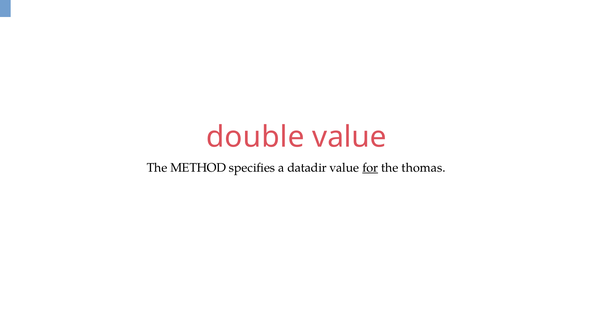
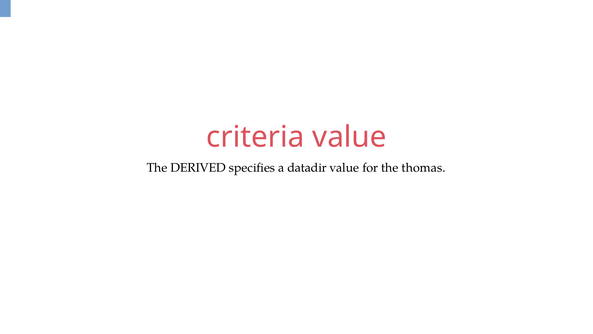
double: double -> criteria
METHOD: METHOD -> DERIVED
for underline: present -> none
